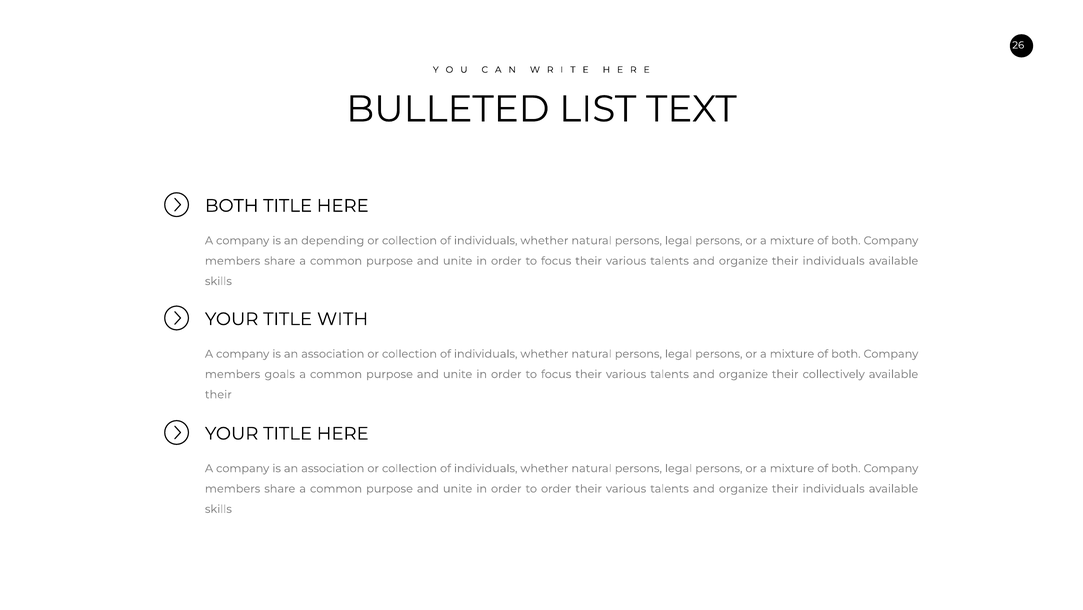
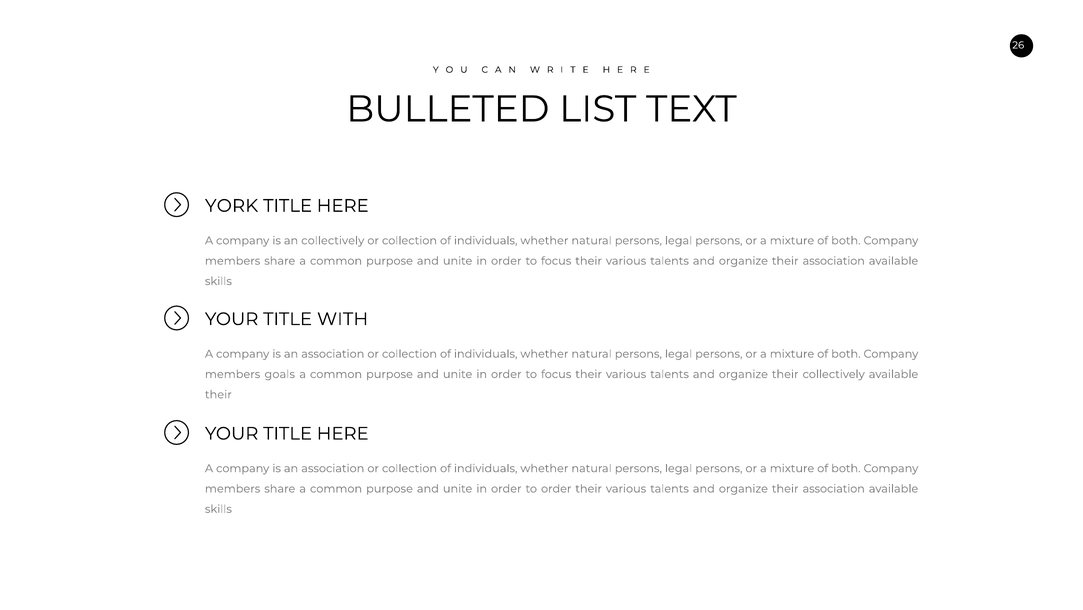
BOTH at (232, 206): BOTH -> YORK
an depending: depending -> collectively
individuals at (834, 261): individuals -> association
individuals at (834, 488): individuals -> association
